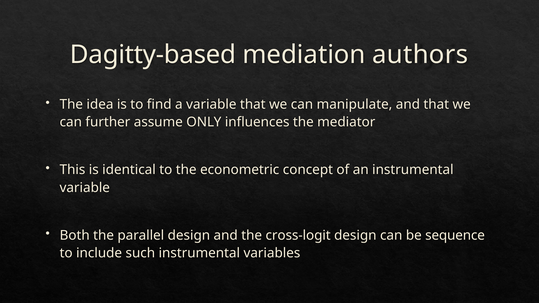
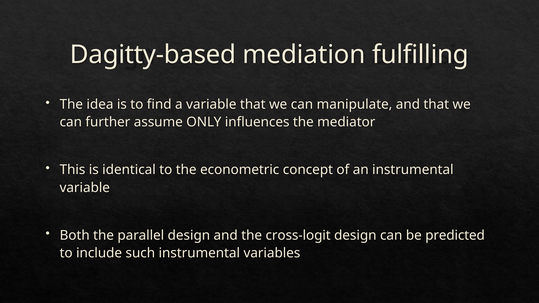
authors: authors -> fulfilling
sequence: sequence -> predicted
